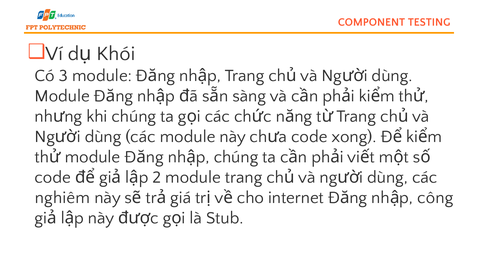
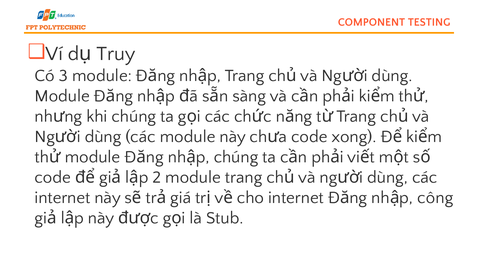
Khói: Khói -> Truy
nghiêm at (62, 198): nghiêm -> internet
